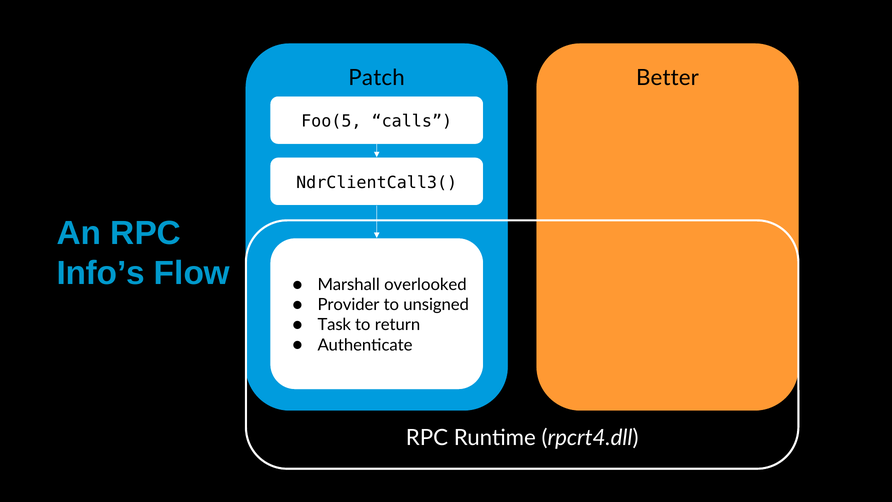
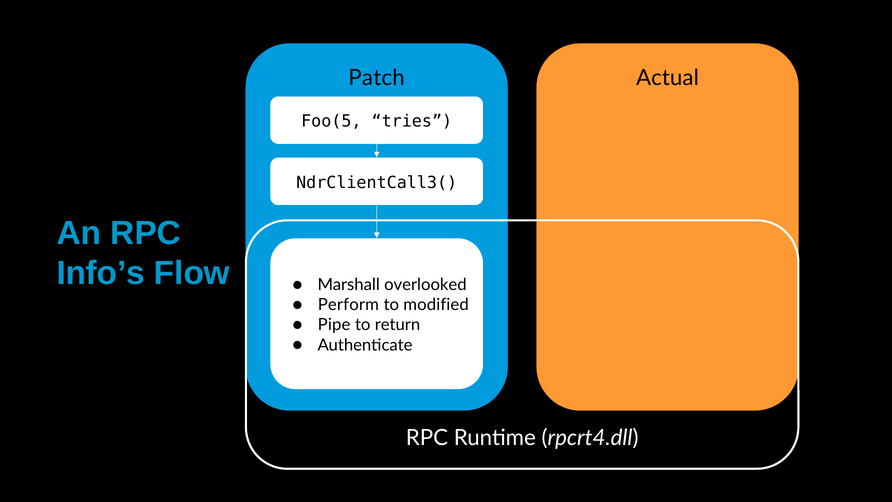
Better: Better -> Actual
calls: calls -> tries
Provider: Provider -> Perform
unsigned: unsigned -> modified
Task: Task -> Pipe
